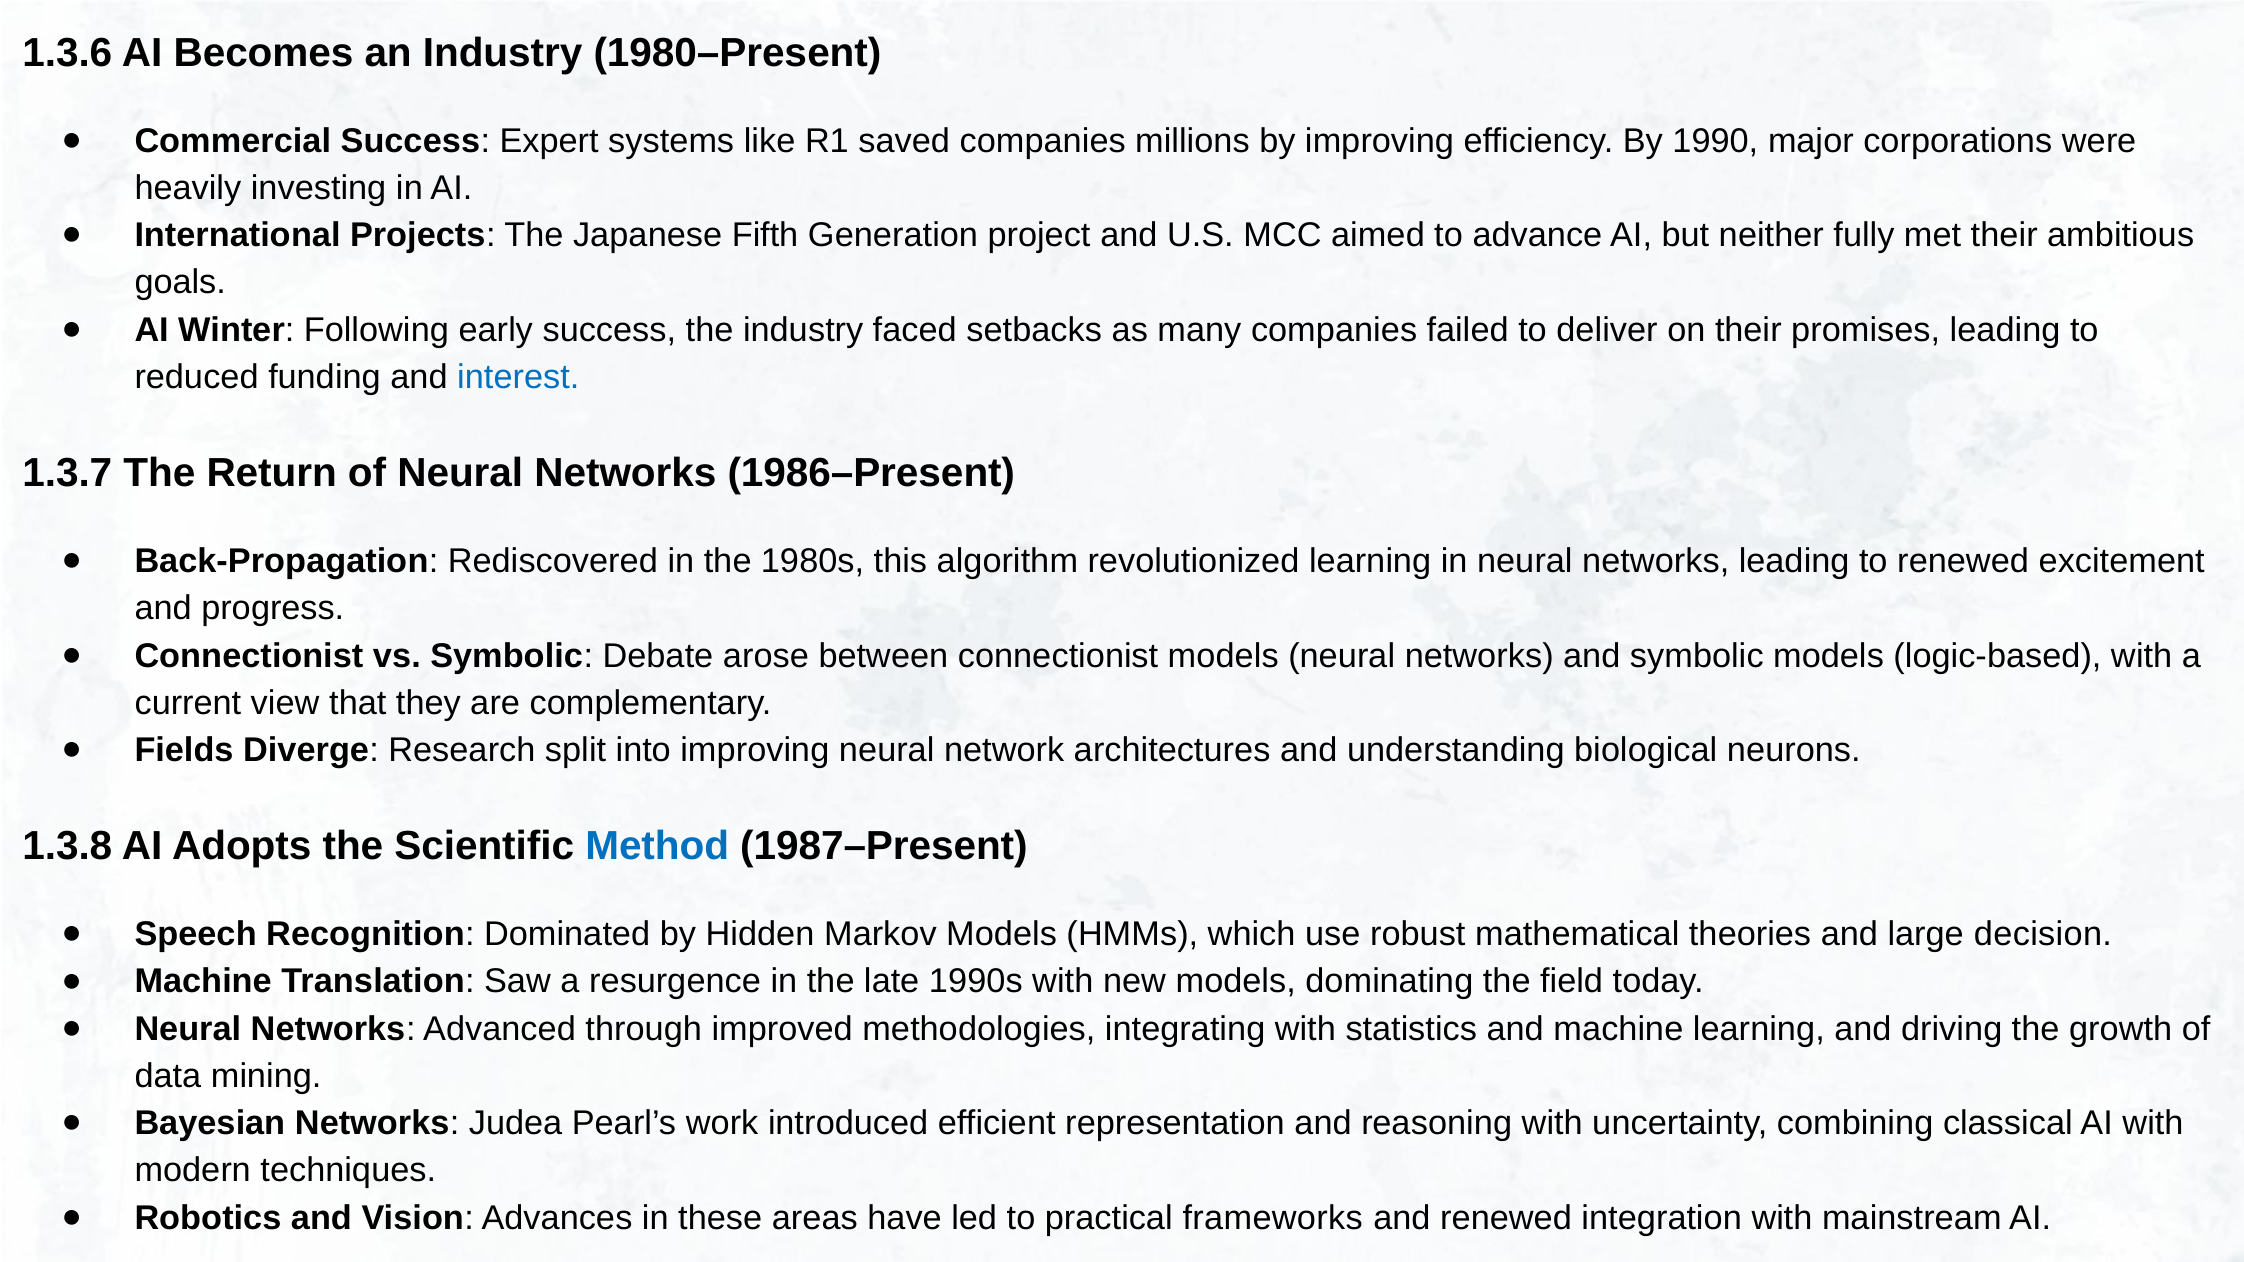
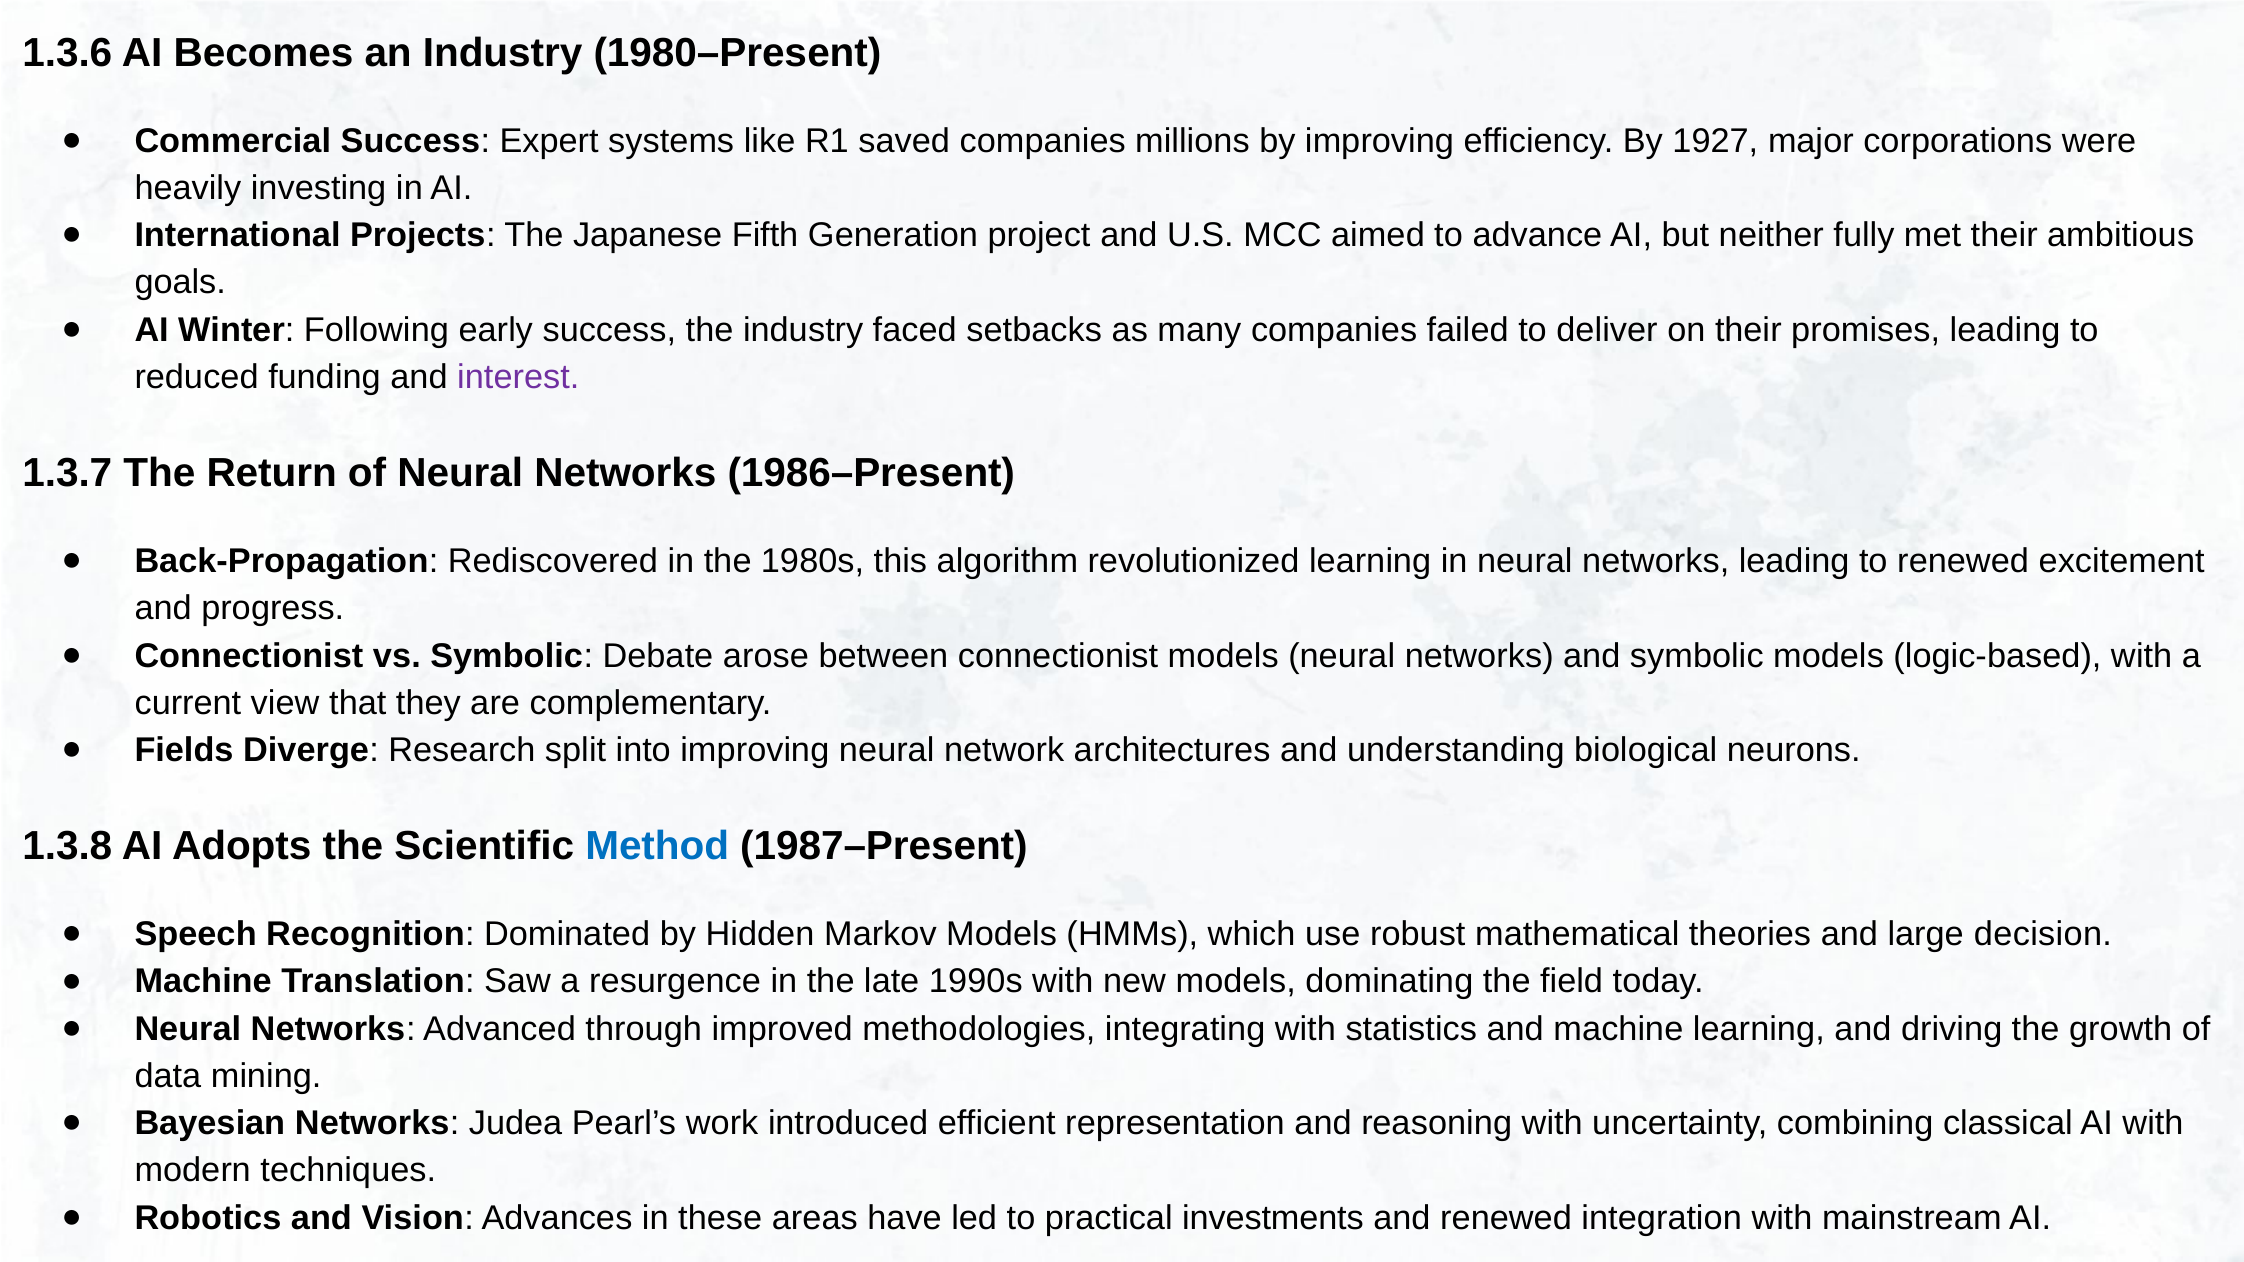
1990: 1990 -> 1927
interest colour: blue -> purple
frameworks: frameworks -> investments
